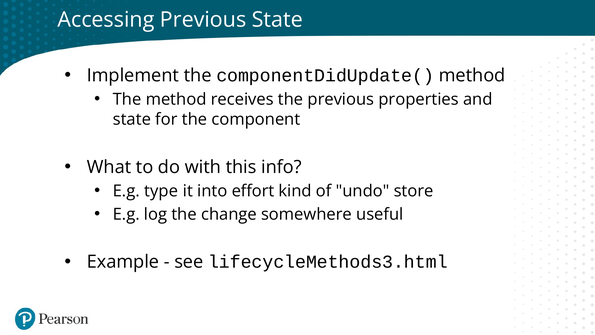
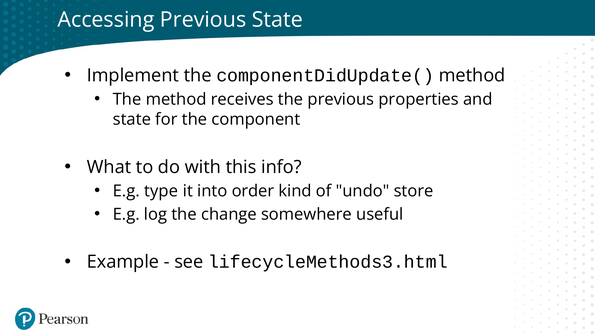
effort: effort -> order
